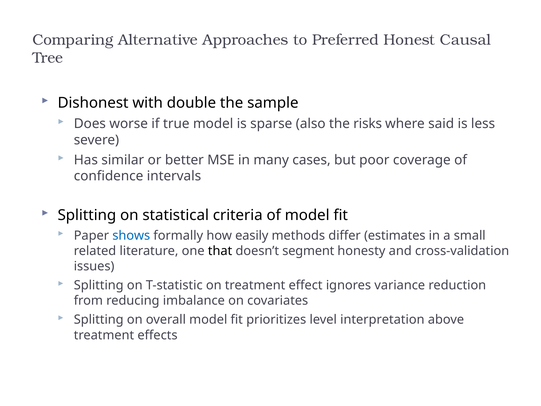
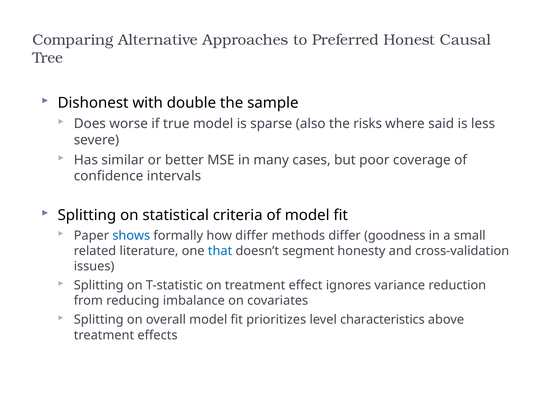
how easily: easily -> differ
estimates: estimates -> goodness
that colour: black -> blue
interpretation: interpretation -> characteristics
